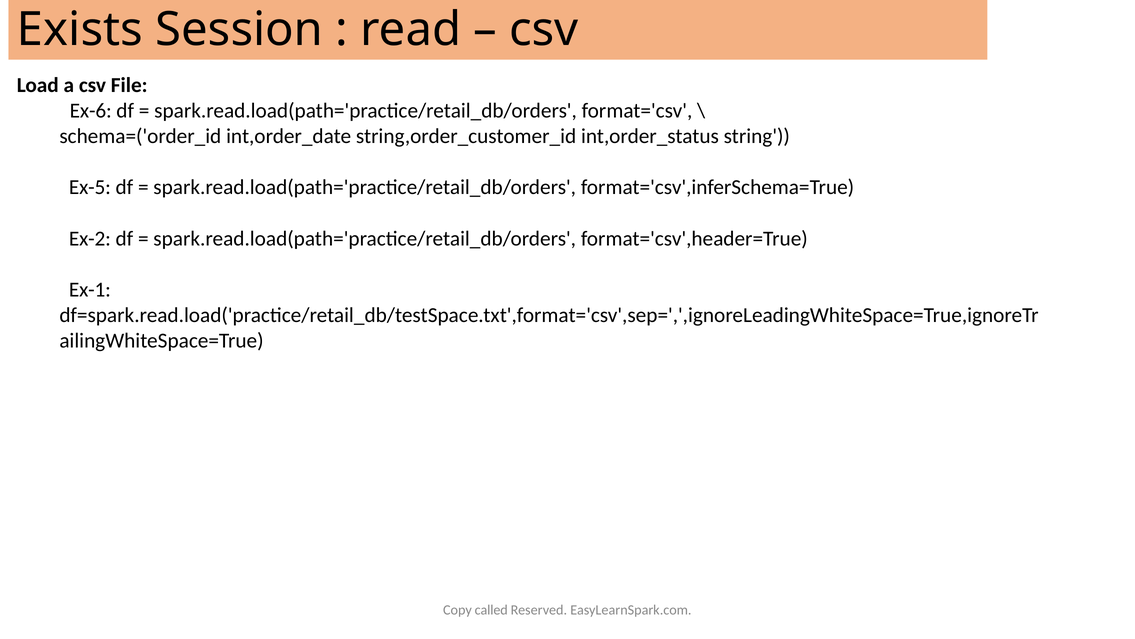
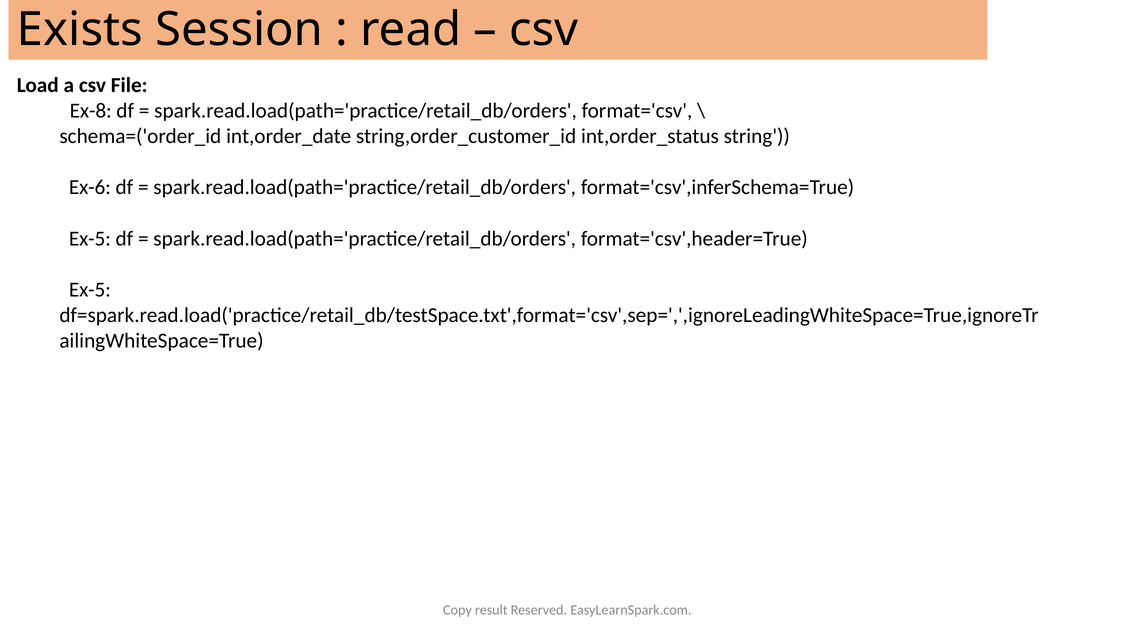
Ex-6: Ex-6 -> Ex-8
Ex-5: Ex-5 -> Ex-6
Ex-2 at (90, 238): Ex-2 -> Ex-5
Ex-1 at (90, 289): Ex-1 -> Ex-5
called: called -> result
